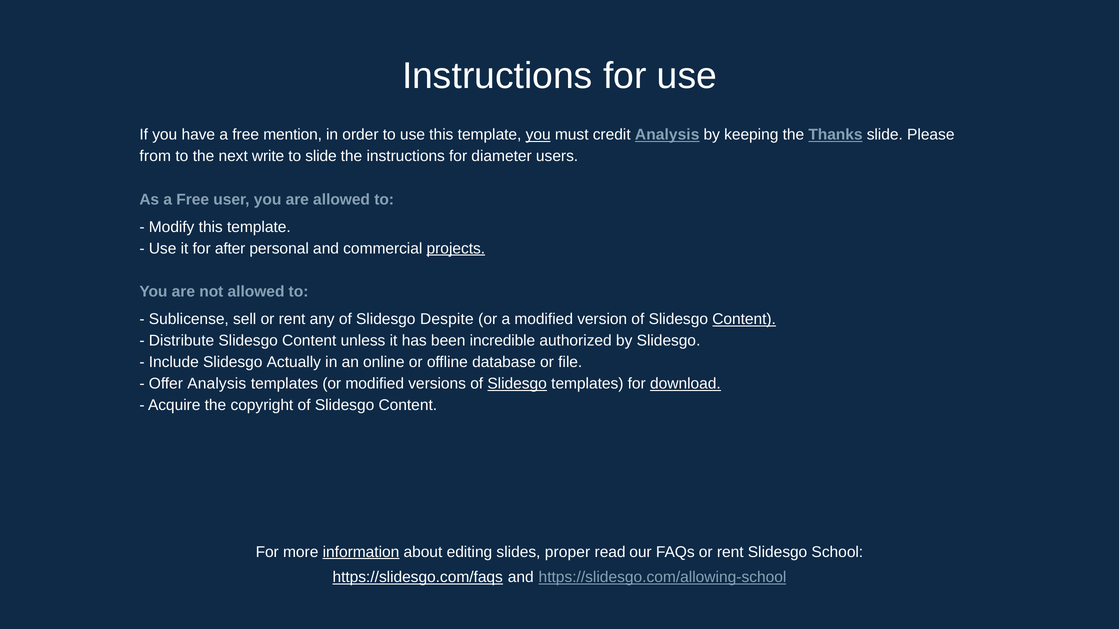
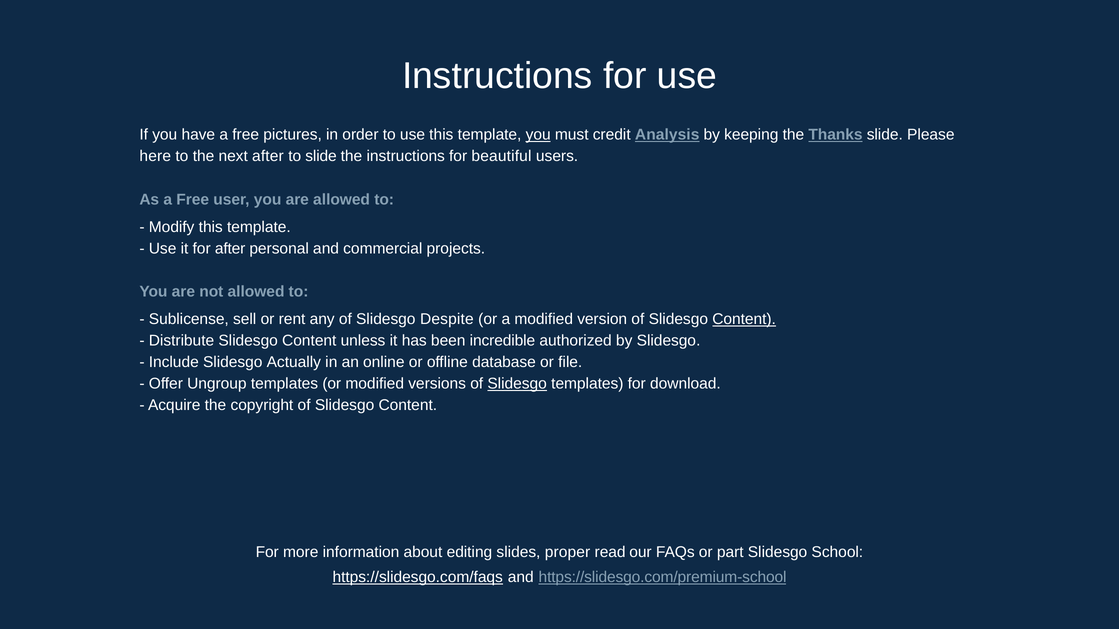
mention: mention -> pictures
from: from -> here
next write: write -> after
diameter: diameter -> beautiful
projects underline: present -> none
Offer Analysis: Analysis -> Ungroup
download underline: present -> none
information underline: present -> none
FAQs or rent: rent -> part
https://slidesgo.com/allowing-school: https://slidesgo.com/allowing-school -> https://slidesgo.com/premium-school
